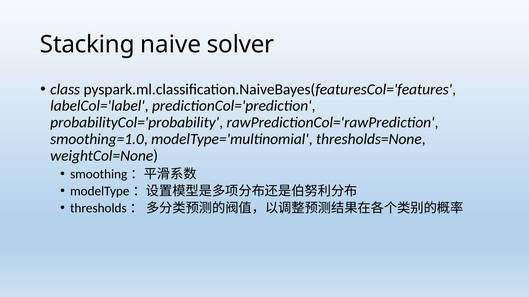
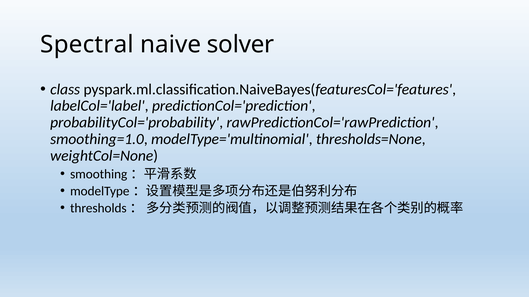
Stacking: Stacking -> Spectral
